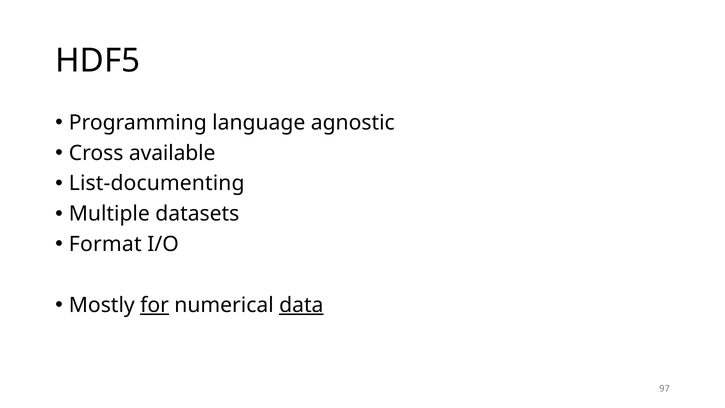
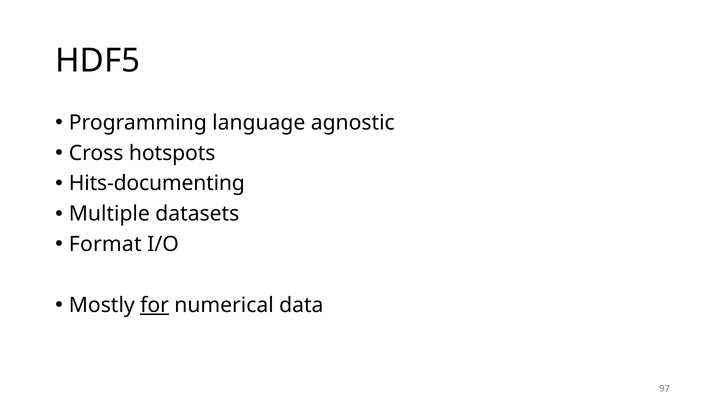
available: available -> hotspots
List-documenting: List-documenting -> Hits-documenting
data underline: present -> none
